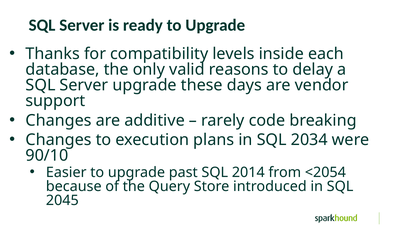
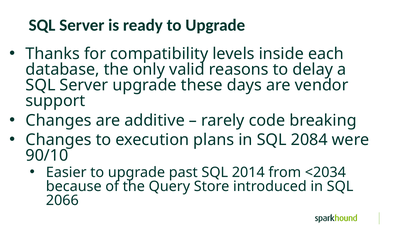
2034: 2034 -> 2084
<2054: <2054 -> <2034
2045: 2045 -> 2066
